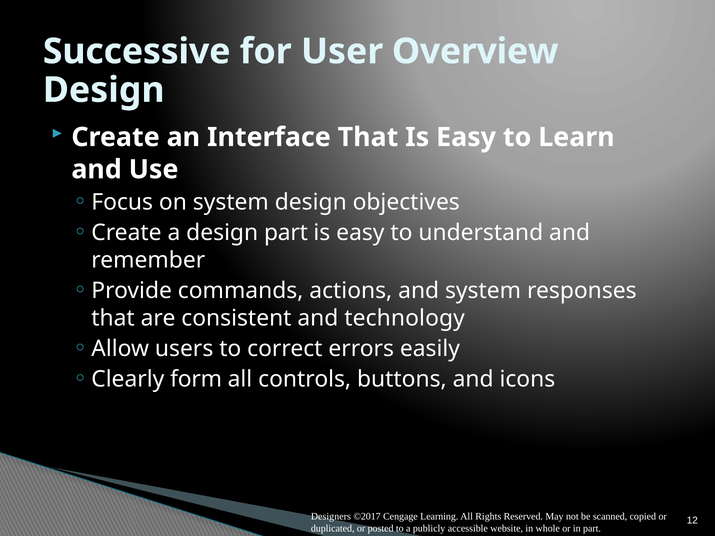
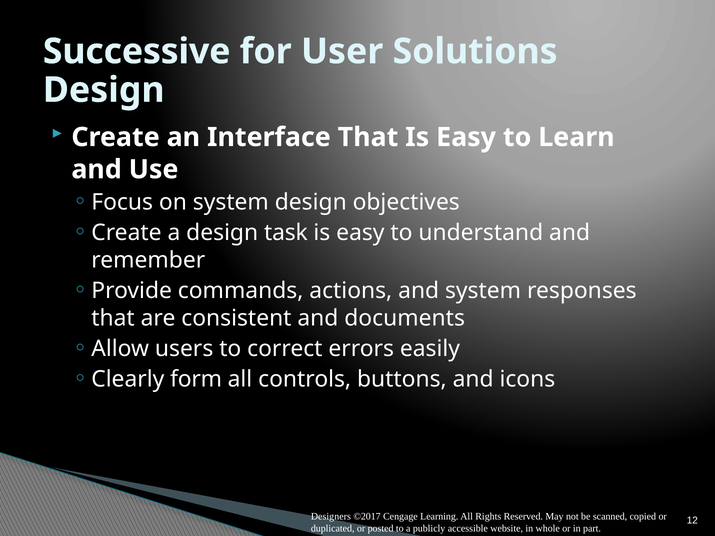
Overview: Overview -> Solutions
design part: part -> task
technology: technology -> documents
